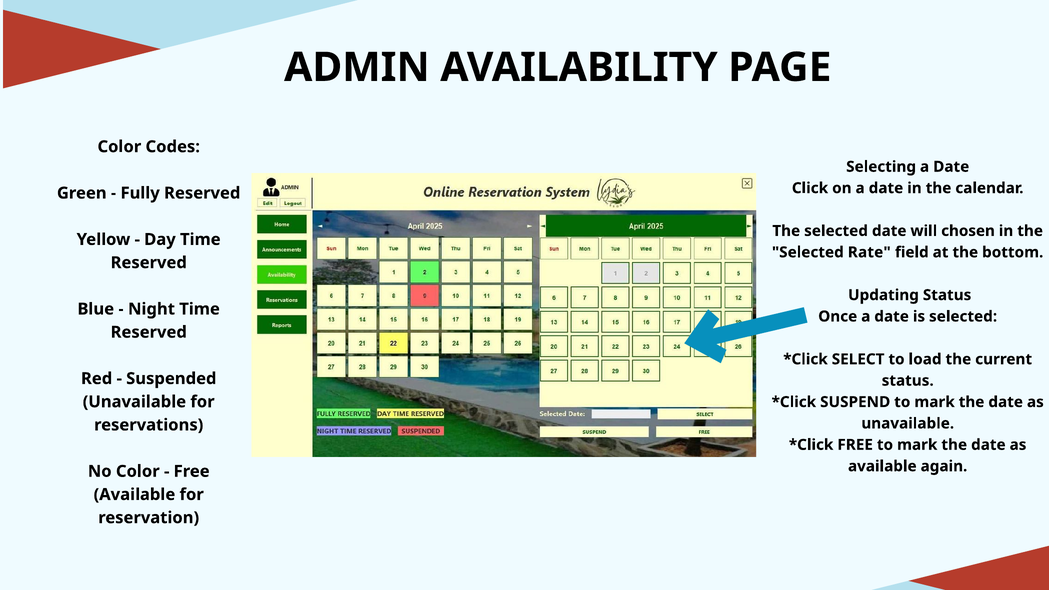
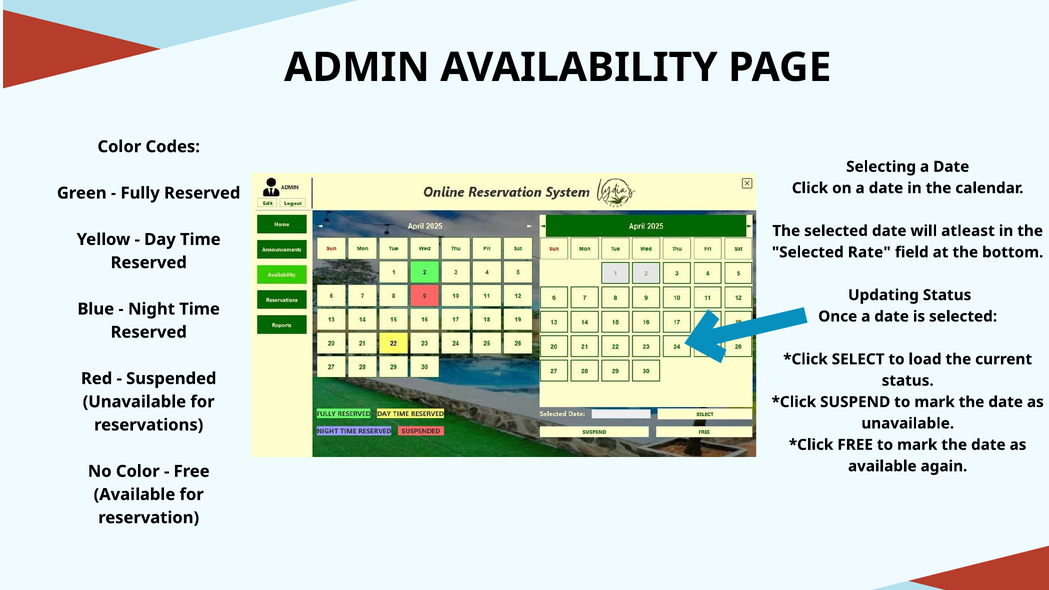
chosen: chosen -> atleast
